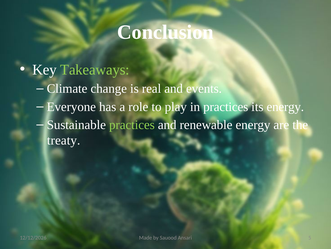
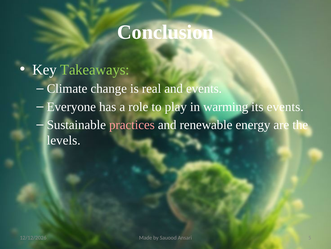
in practices: practices -> warming
its energy: energy -> events
practices at (132, 125) colour: light green -> pink
treaty: treaty -> levels
